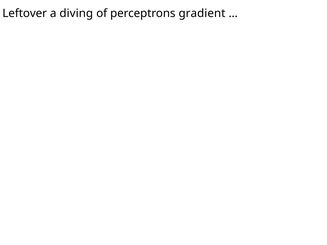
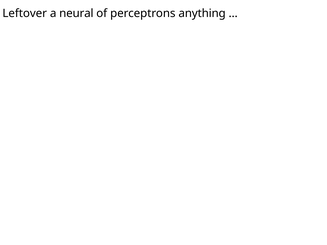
diving: diving -> neural
gradient: gradient -> anything
